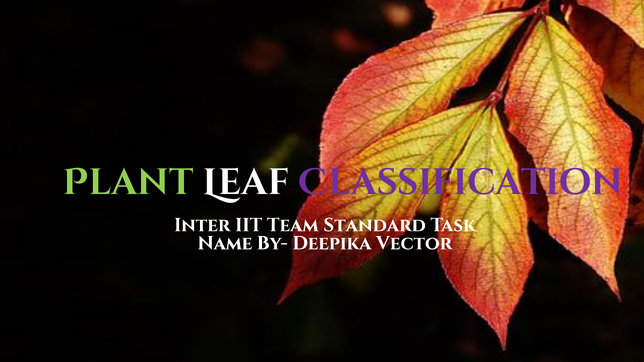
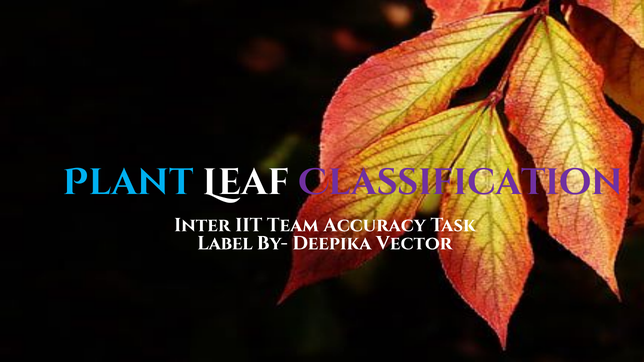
Plant colour: light green -> light blue
Standard: Standard -> Accuracy
Name: Name -> Label
